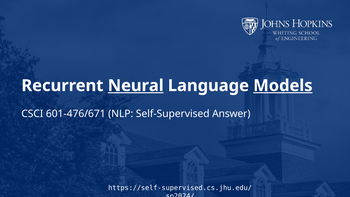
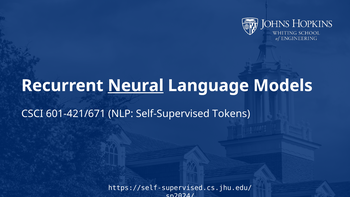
Models underline: present -> none
601-476/671: 601-476/671 -> 601-421/671
Answer: Answer -> Tokens
